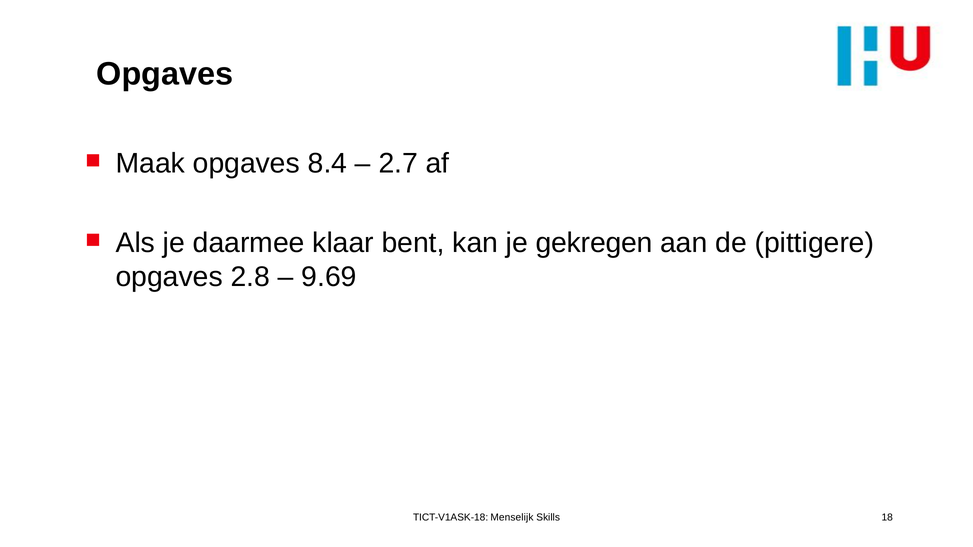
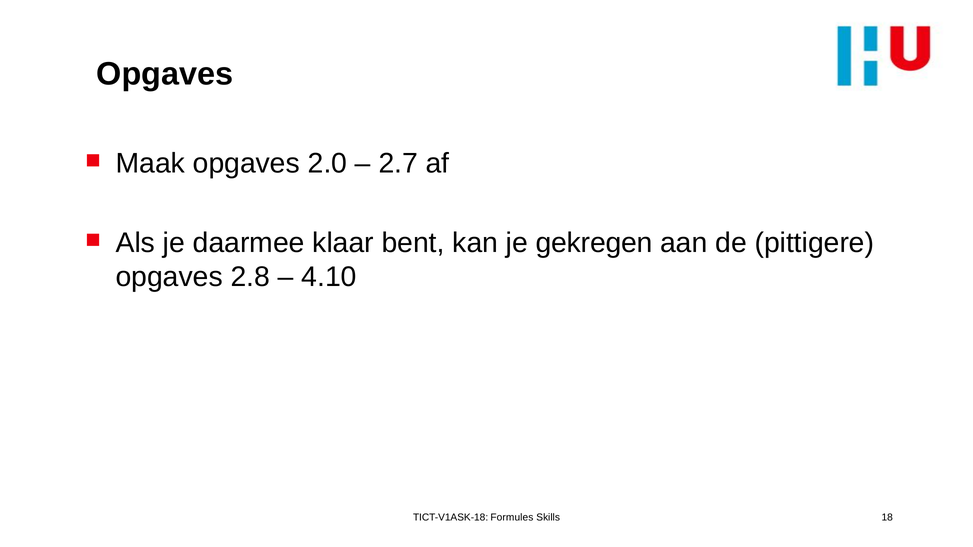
8.4: 8.4 -> 2.0
9.69: 9.69 -> 4.10
Menselijk: Menselijk -> Formules
